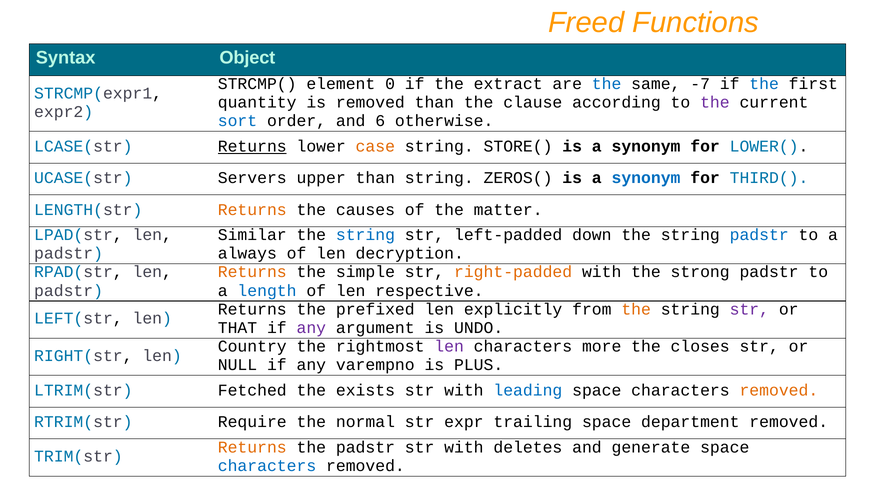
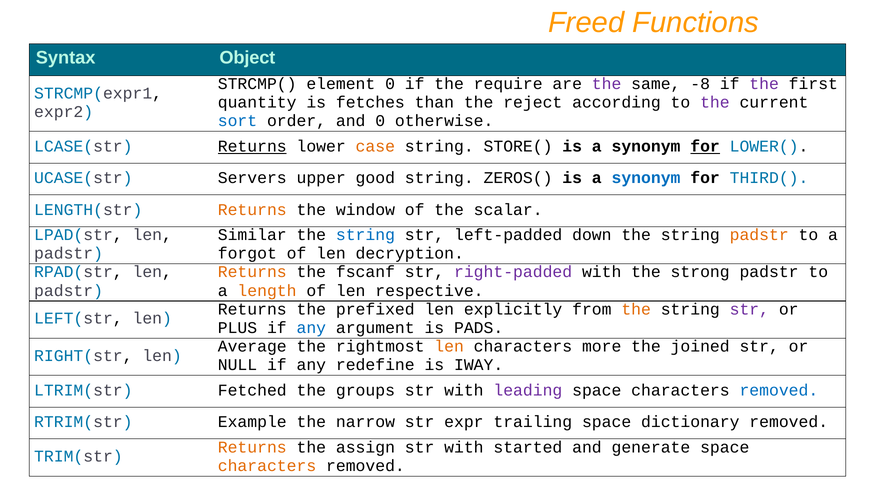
extract: extract -> require
the at (607, 84) colour: blue -> purple
-7: -7 -> -8
the at (764, 84) colour: blue -> purple
is removed: removed -> fetches
clause: clause -> reject
and 6: 6 -> 0
for at (705, 146) underline: none -> present
upper than: than -> good
causes: causes -> window
matter: matter -> scalar
padstr at (759, 235) colour: blue -> orange
always: always -> forgot
simple: simple -> fscanf
right-padded colour: orange -> purple
length colour: blue -> orange
THAT: THAT -> PLUS
any at (311, 328) colour: purple -> blue
UNDO: UNDO -> PADS
Country: Country -> Average
len at (449, 347) colour: purple -> orange
closes: closes -> joined
varempno: varempno -> redefine
PLUS: PLUS -> IWAY
exists: exists -> groups
leading colour: blue -> purple
removed at (779, 390) colour: orange -> blue
Require: Require -> Example
normal: normal -> narrow
department: department -> dictionary
the padstr: padstr -> assign
deletes: deletes -> started
characters at (267, 466) colour: blue -> orange
